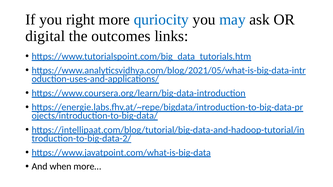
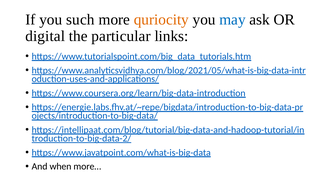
right: right -> such
quriocity colour: blue -> orange
outcomes: outcomes -> particular
